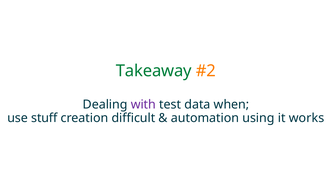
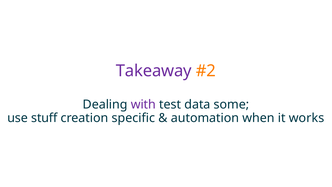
Takeaway colour: green -> purple
when: when -> some
difficult: difficult -> specific
using: using -> when
